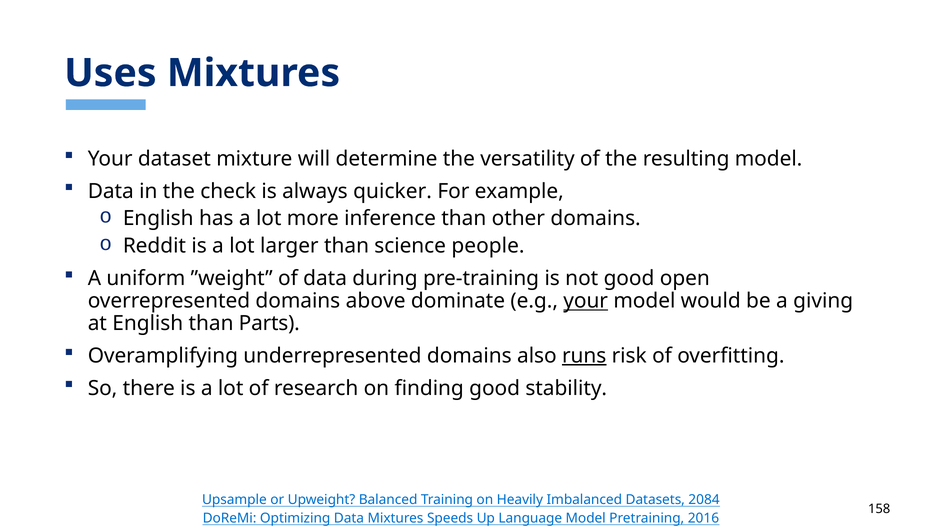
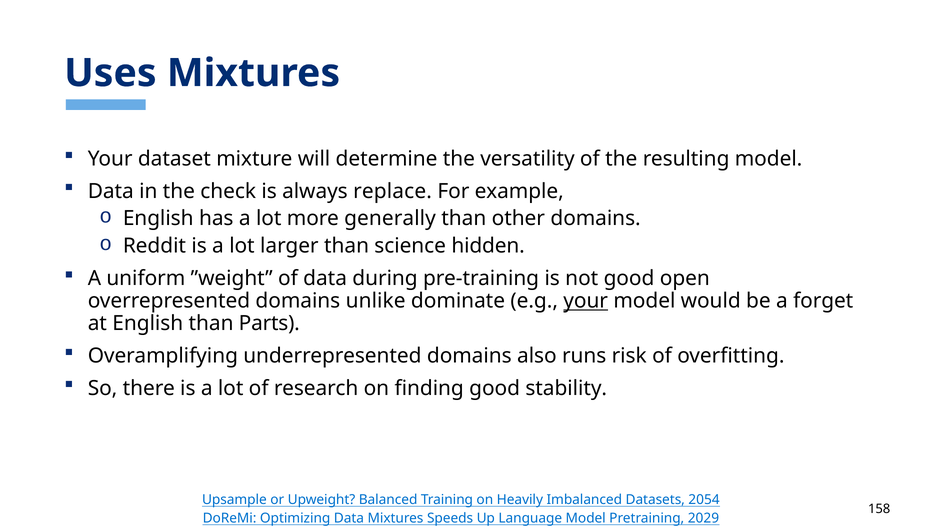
quicker: quicker -> replace
inference: inference -> generally
people: people -> hidden
above: above -> unlike
giving: giving -> forget
runs underline: present -> none
2084: 2084 -> 2054
2016: 2016 -> 2029
